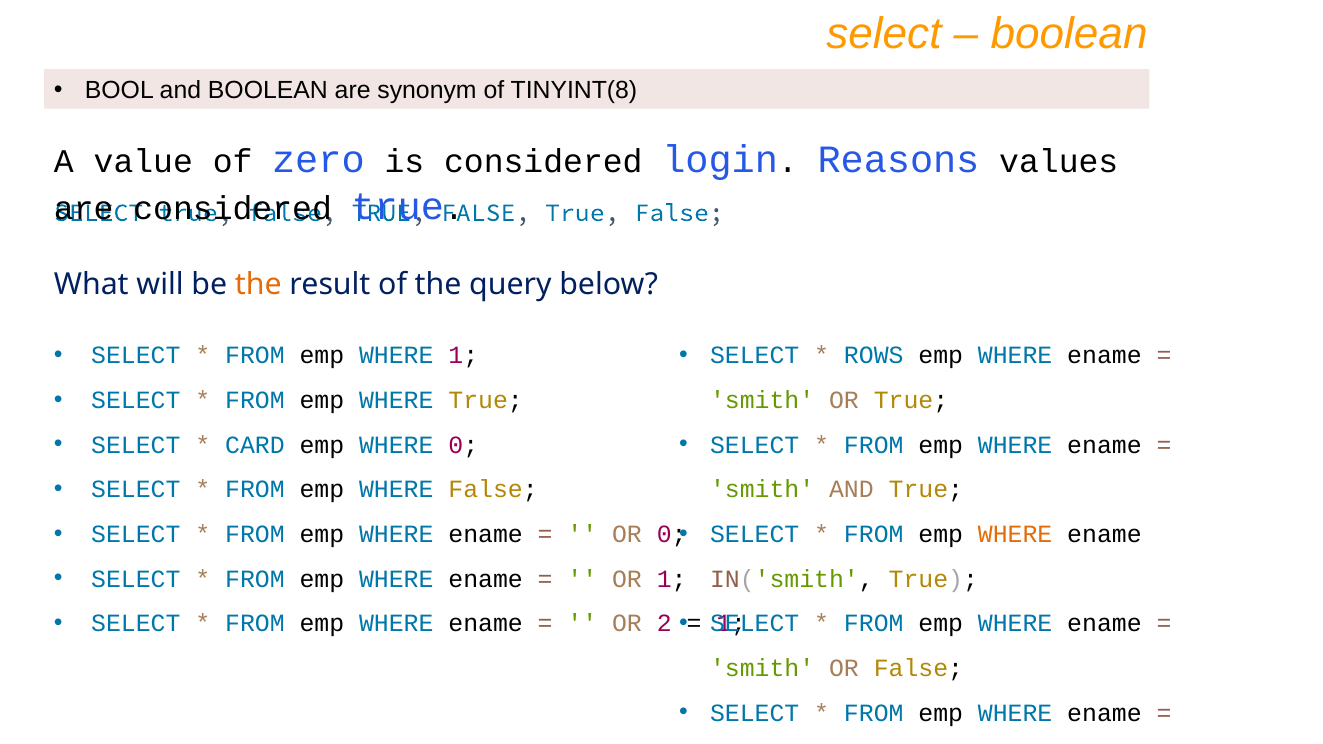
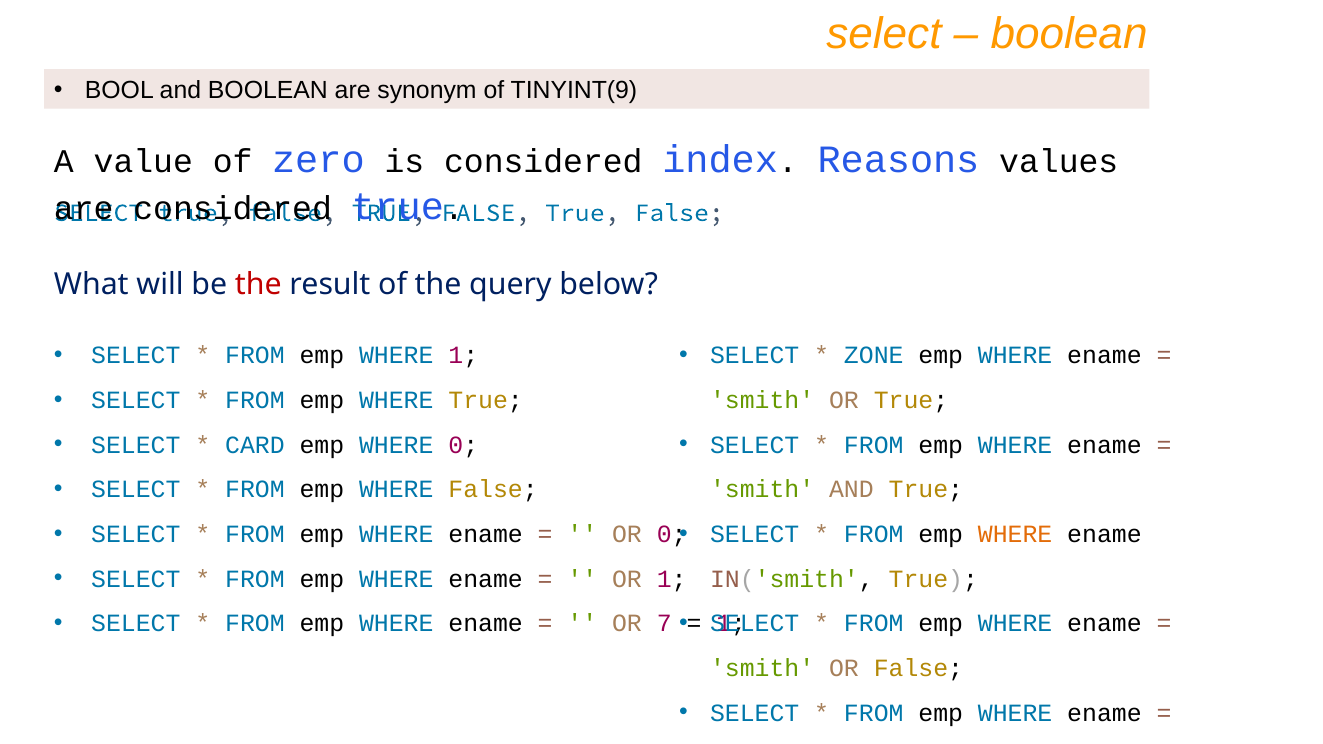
TINYINT(8: TINYINT(8 -> TINYINT(9
login: login -> index
the at (258, 285) colour: orange -> red
ROWS: ROWS -> ZONE
2: 2 -> 7
